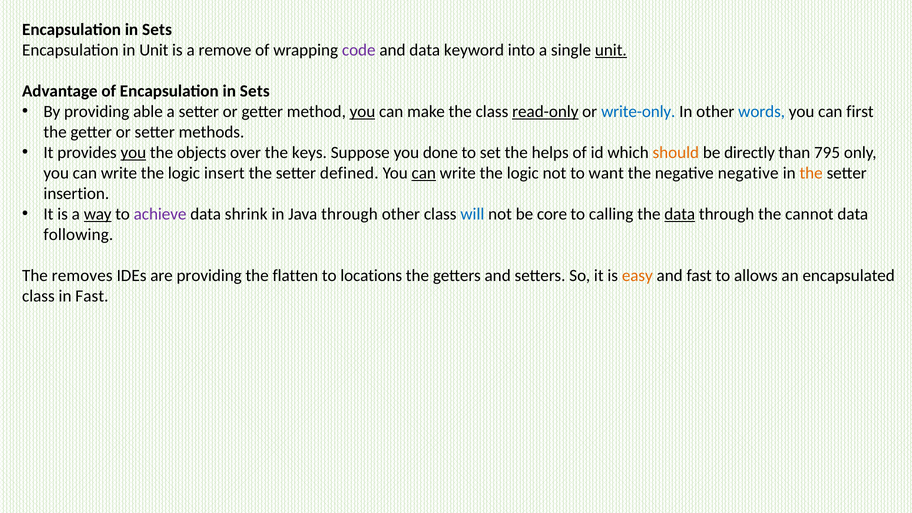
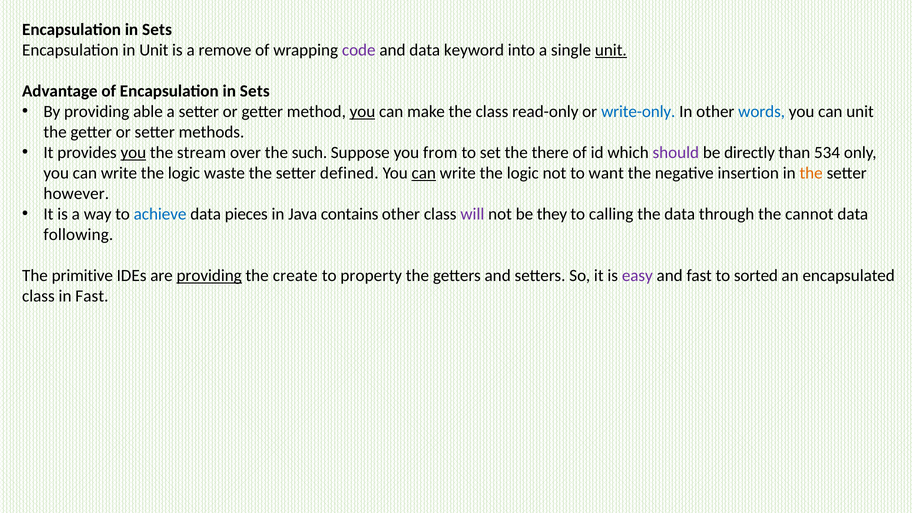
read-only underline: present -> none
can first: first -> unit
objects: objects -> stream
keys: keys -> such
done: done -> from
helps: helps -> there
should colour: orange -> purple
795: 795 -> 534
insert: insert -> waste
negative negative: negative -> insertion
insertion: insertion -> however
way underline: present -> none
achieve colour: purple -> blue
shrink: shrink -> pieces
Java through: through -> contains
will colour: blue -> purple
core: core -> they
data at (680, 214) underline: present -> none
removes: removes -> primitive
providing at (209, 276) underline: none -> present
flatten: flatten -> create
locations: locations -> property
easy colour: orange -> purple
allows: allows -> sorted
